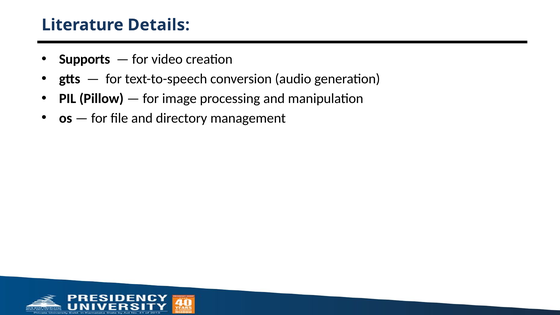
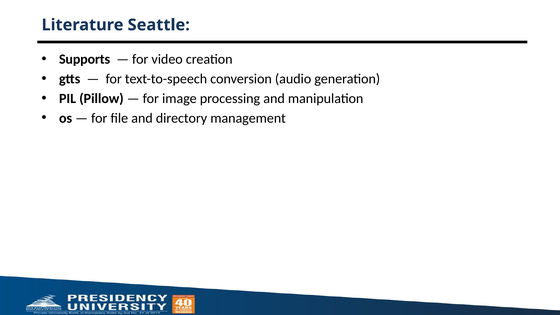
Details: Details -> Seattle
